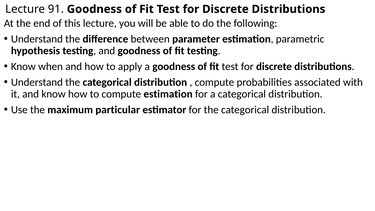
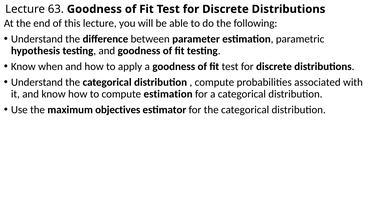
91: 91 -> 63
particular: particular -> objectives
